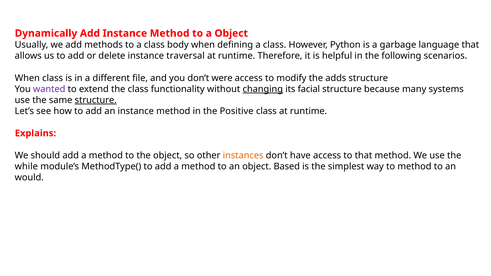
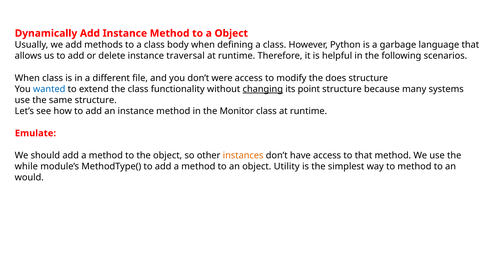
adds: adds -> does
wanted colour: purple -> blue
facial: facial -> point
structure at (96, 100) underline: present -> none
Positive: Positive -> Monitor
Explains: Explains -> Emulate
Based: Based -> Utility
